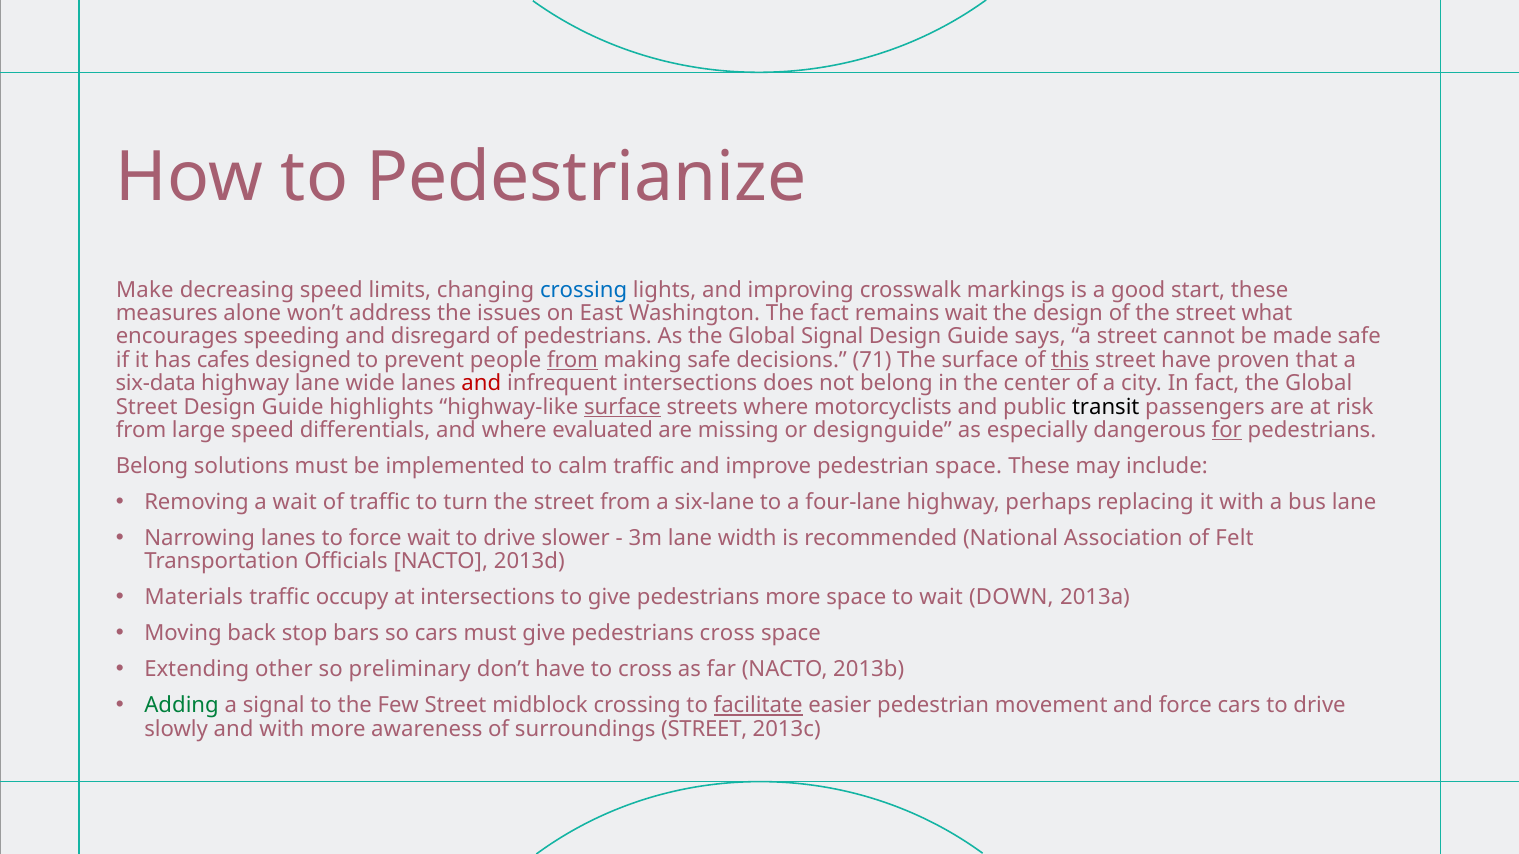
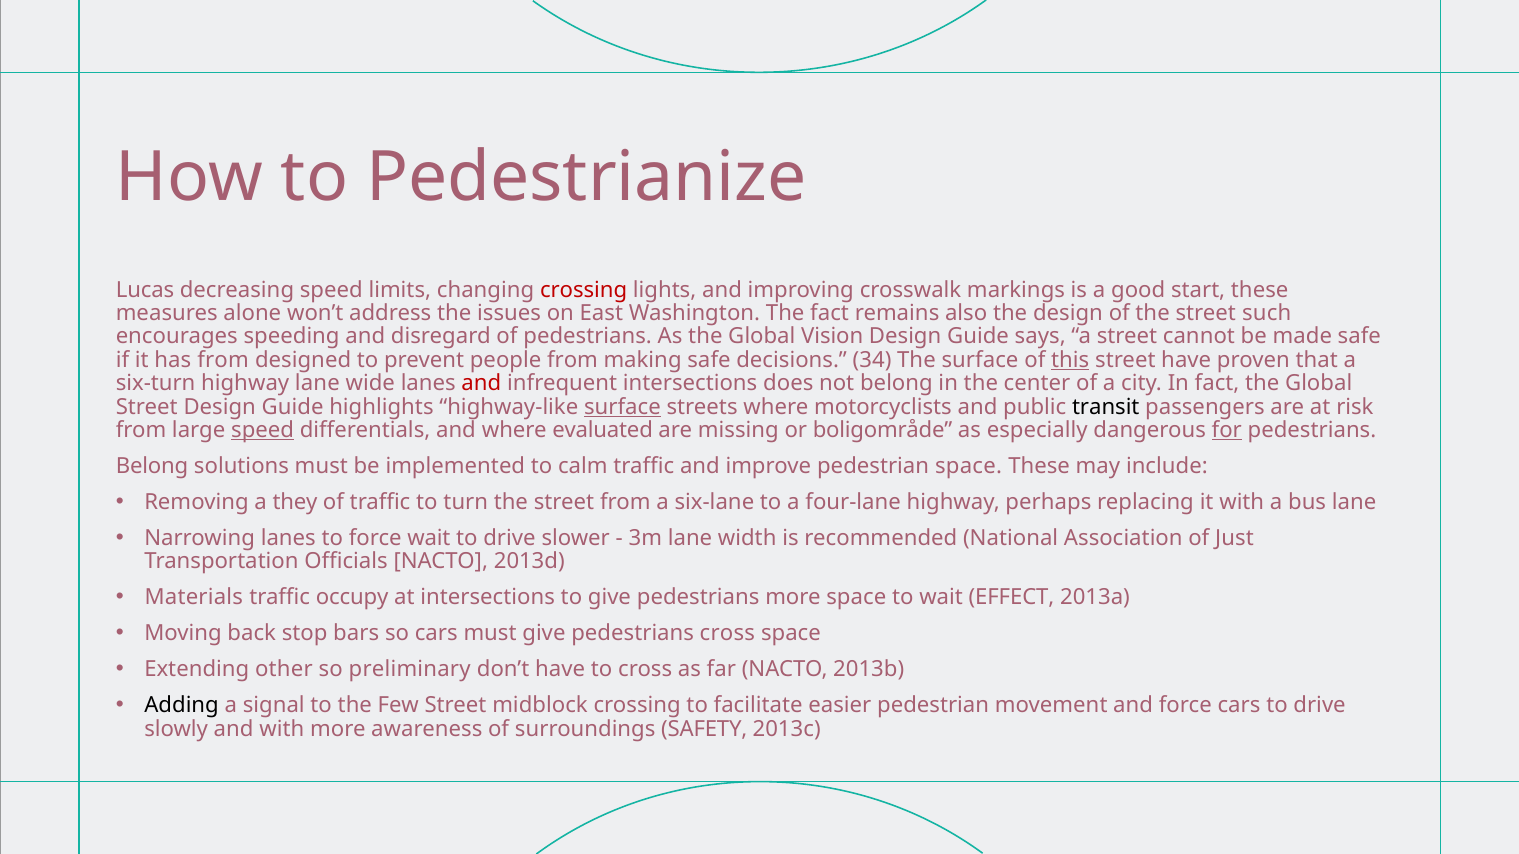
Make: Make -> Lucas
crossing at (584, 290) colour: blue -> red
remains wait: wait -> also
what: what -> such
Global Signal: Signal -> Vision
has cafes: cafes -> from
from at (572, 360) underline: present -> none
71: 71 -> 34
six-data: six-data -> six-turn
speed at (263, 430) underline: none -> present
designguide: designguide -> boligområde
a wait: wait -> they
Felt: Felt -> Just
DOWN: DOWN -> EFFECT
Adding colour: green -> black
facilitate underline: present -> none
surroundings STREET: STREET -> SAFETY
